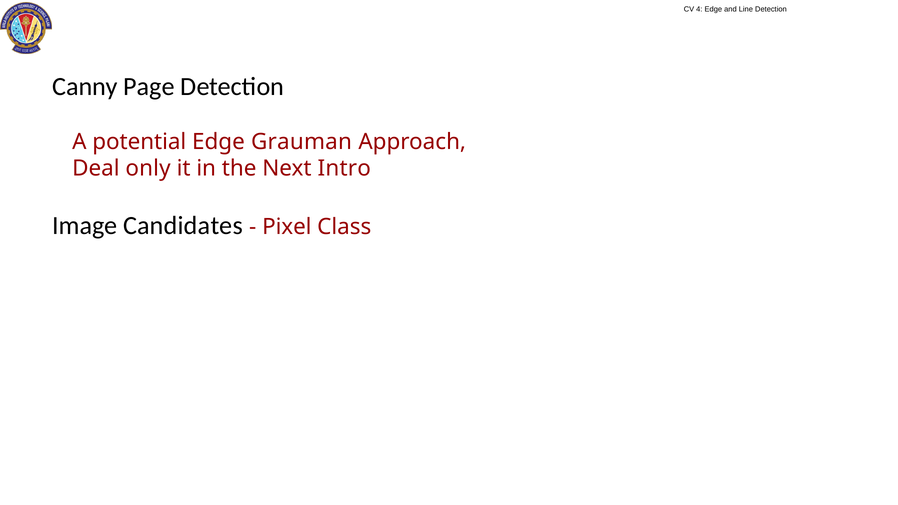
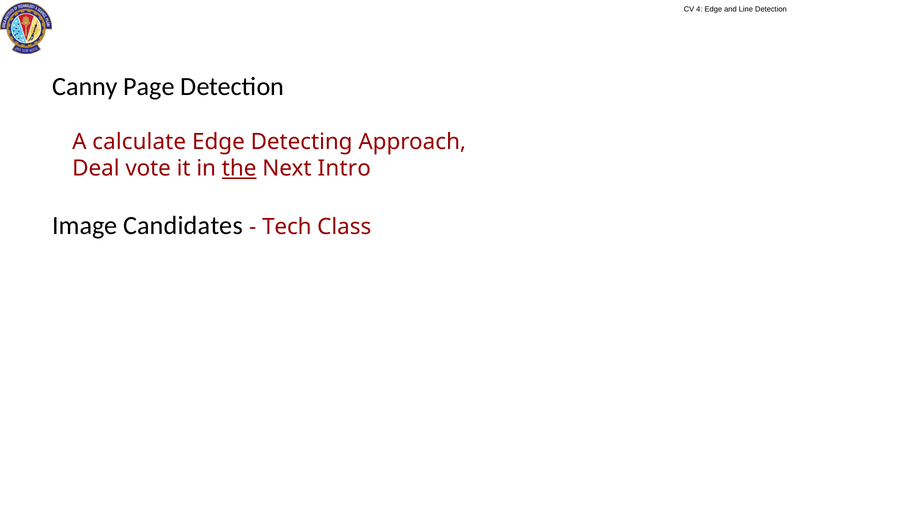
potential: potential -> calculate
Grauman: Grauman -> Detecting
only: only -> vote
the underline: none -> present
Pixel: Pixel -> Tech
